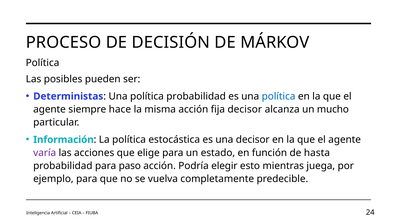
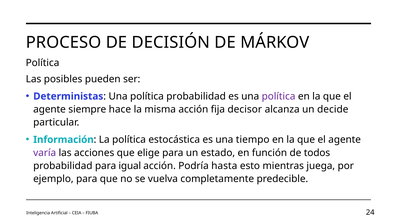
política at (279, 96) colour: blue -> purple
mucho: mucho -> decide
una decisor: decisor -> tiempo
hasta: hasta -> todos
paso: paso -> igual
elegir: elegir -> hasta
